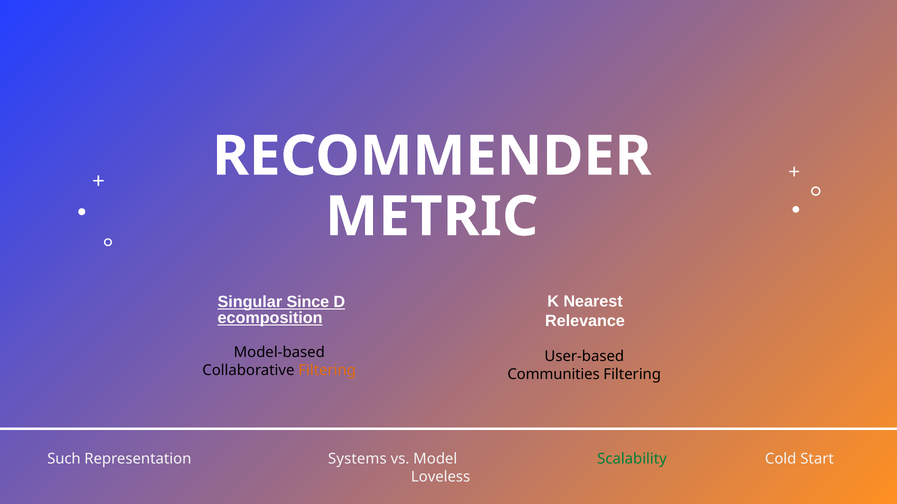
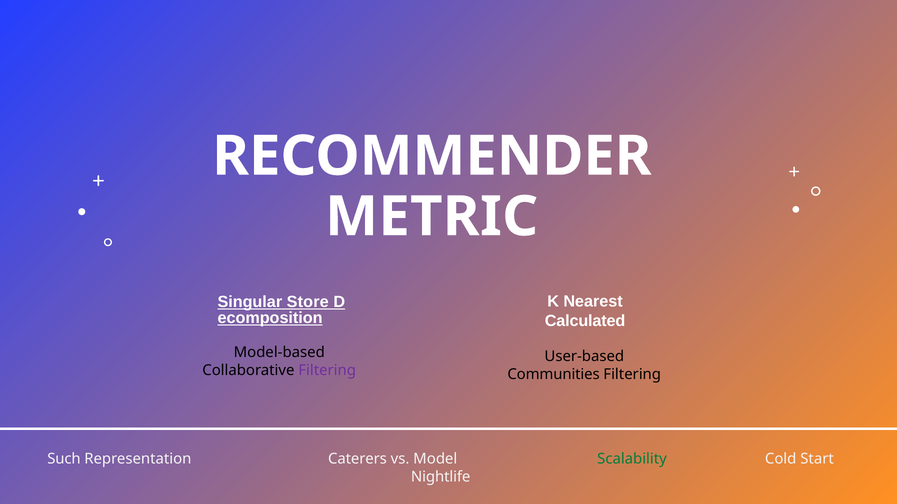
Since: Since -> Store
Relevance: Relevance -> Calculated
Filtering at (327, 371) colour: orange -> purple
Systems: Systems -> Caterers
Loveless: Loveless -> Nightlife
